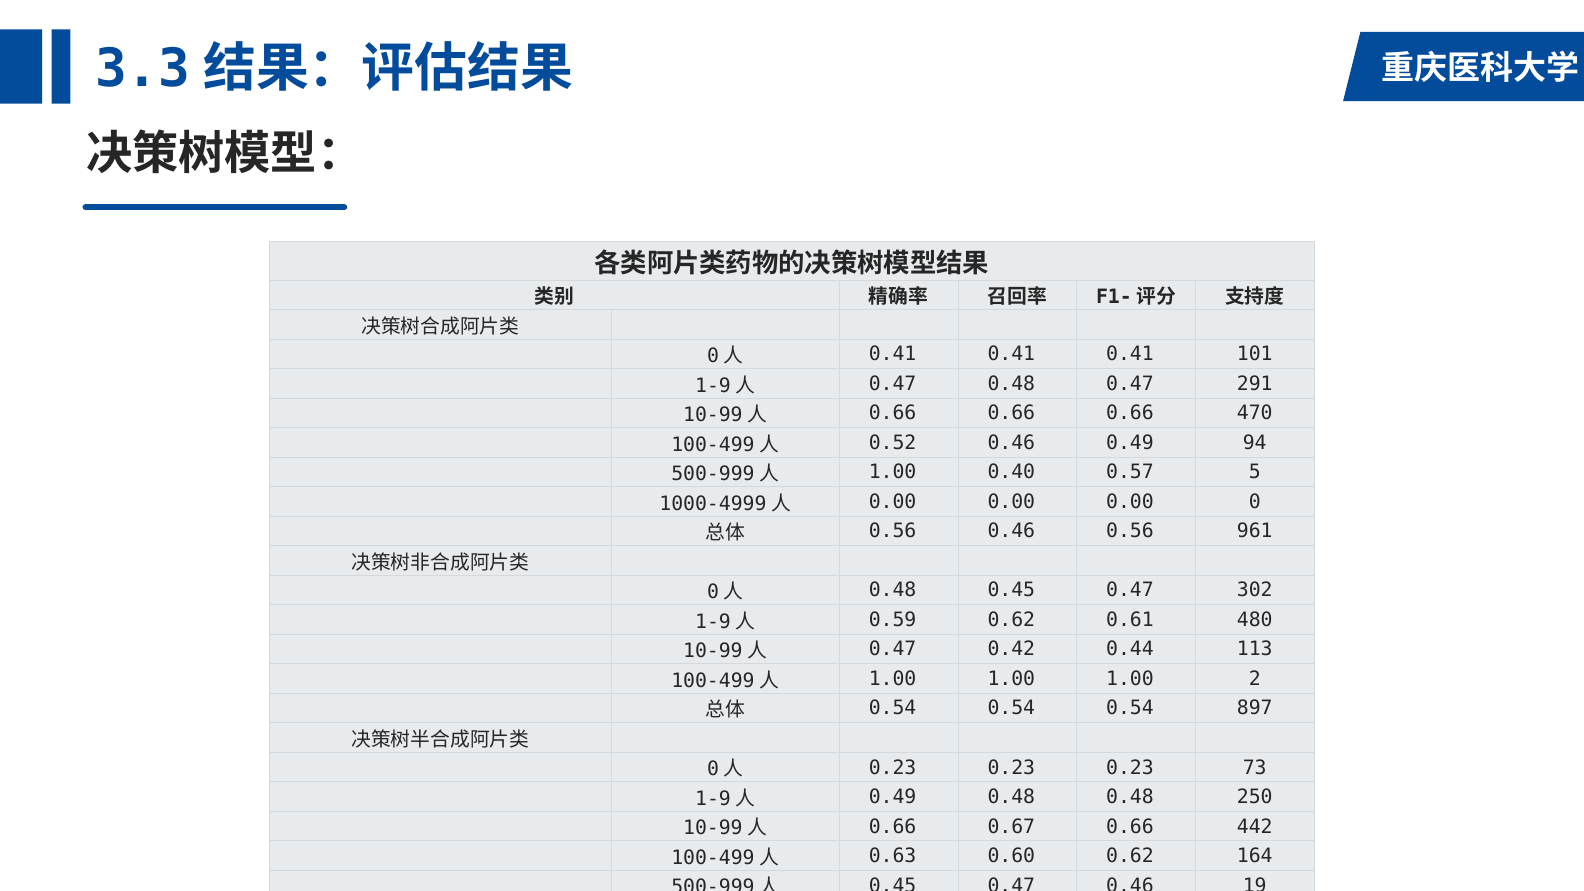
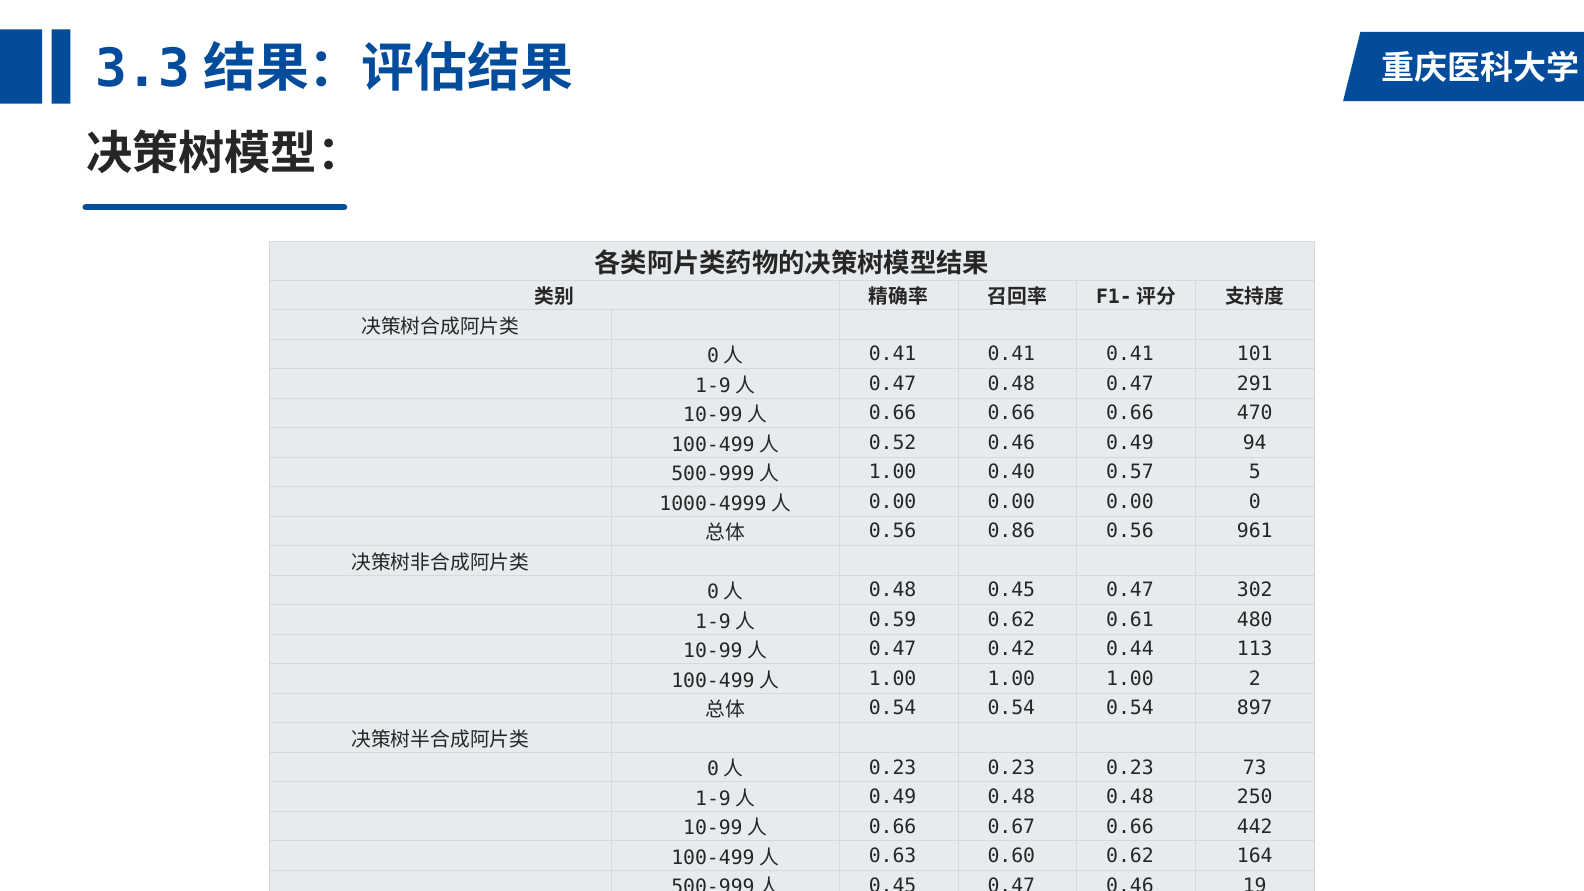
0.56 0.46: 0.46 -> 0.86
